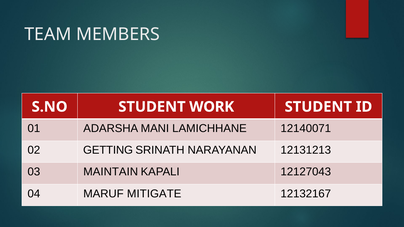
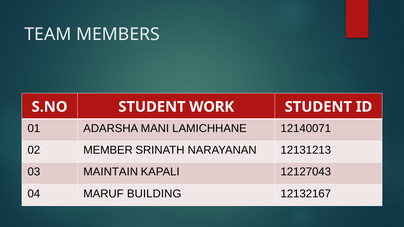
GETTING: GETTING -> MEMBER
MITIGATE: MITIGATE -> BUILDING
